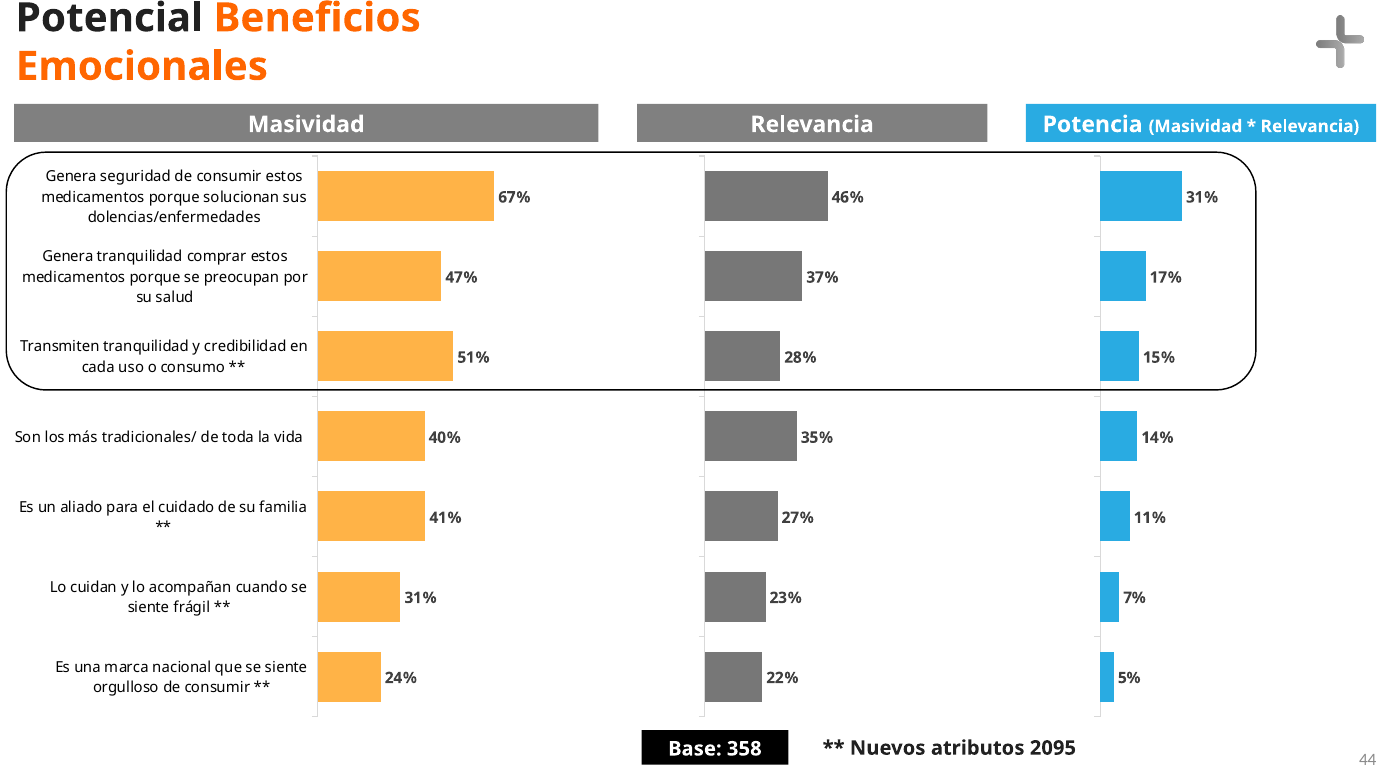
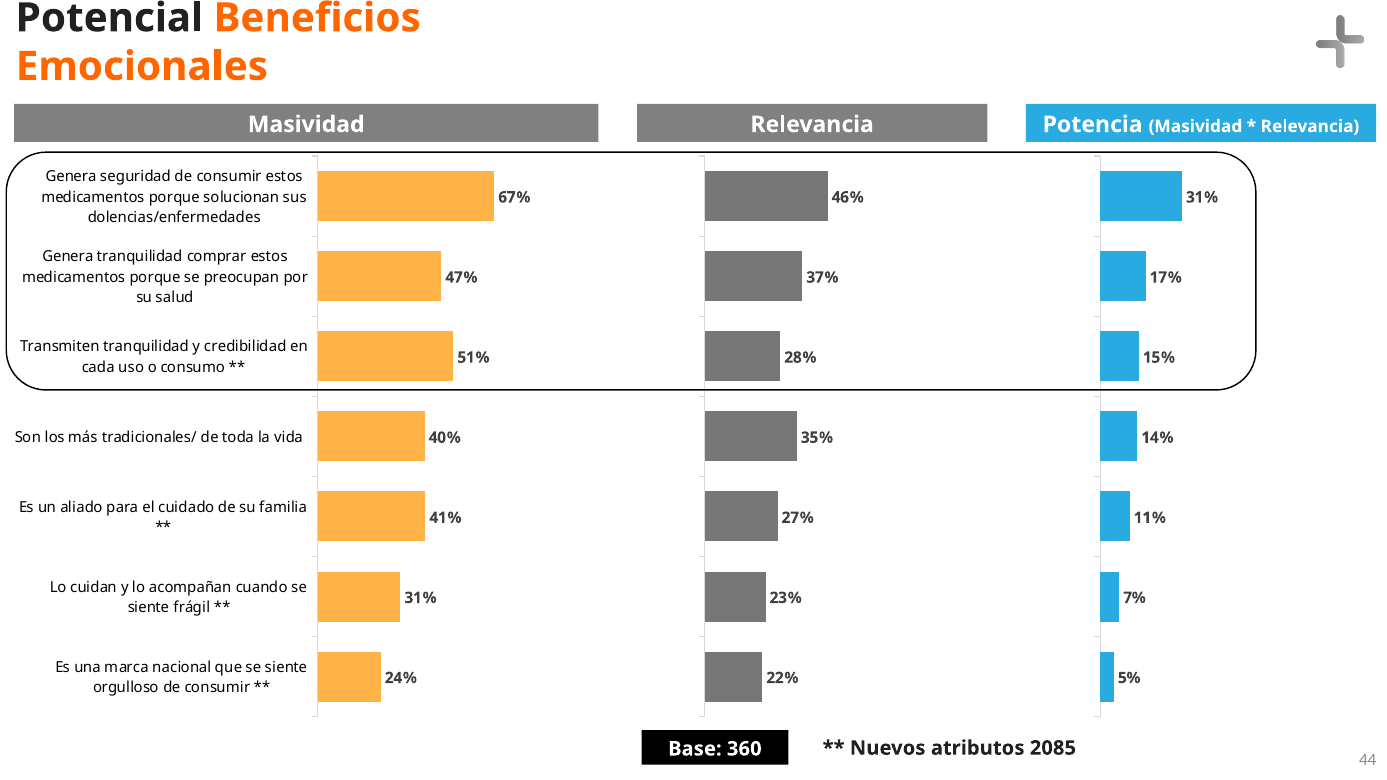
358: 358 -> 360
2095: 2095 -> 2085
